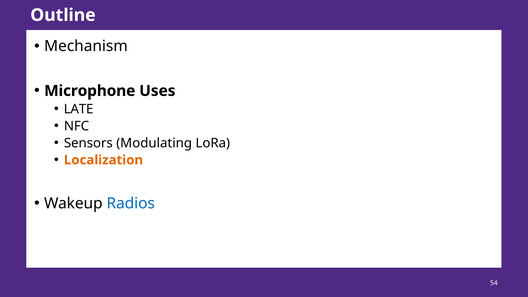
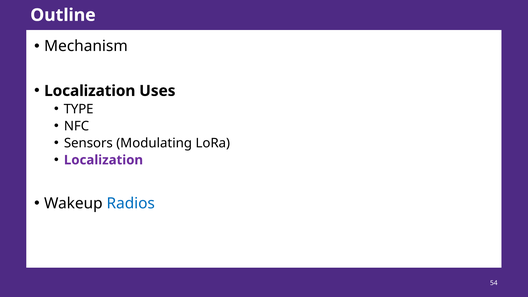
Microphone at (90, 91): Microphone -> Localization
LATE: LATE -> TYPE
Localization at (103, 160) colour: orange -> purple
